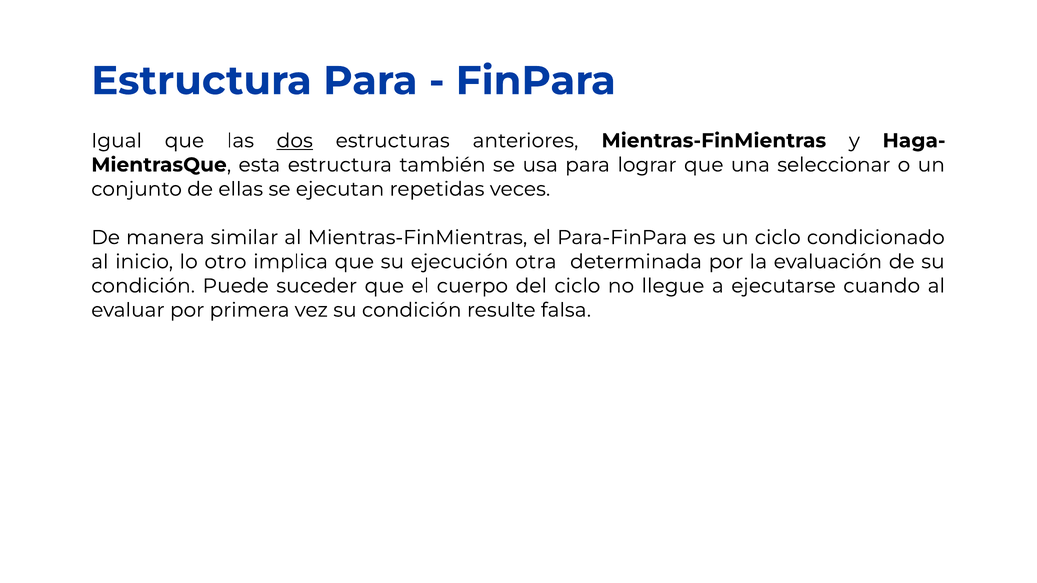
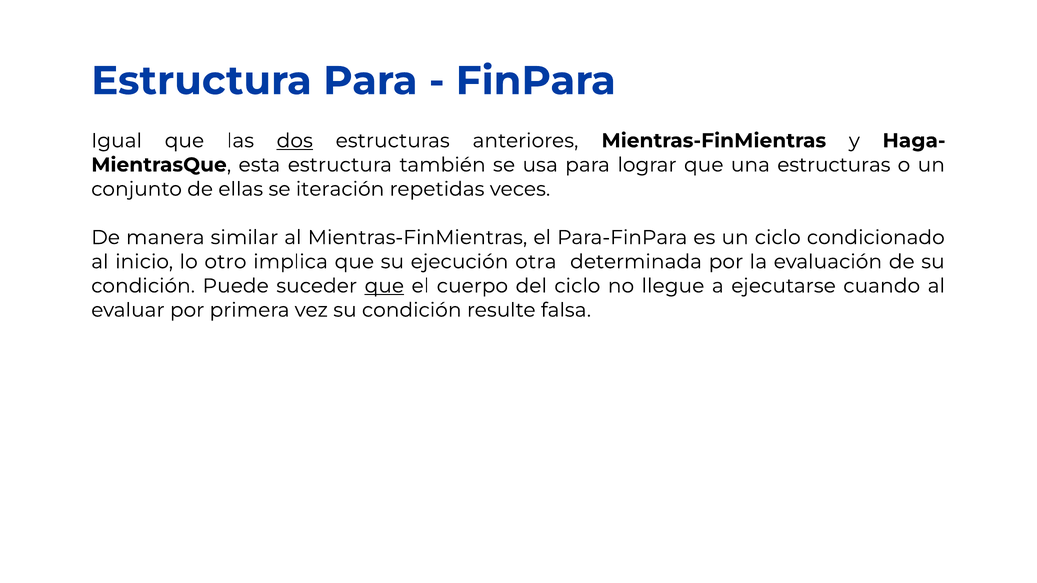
una seleccionar: seleccionar -> estructuras
ejecutan: ejecutan -> iteración
que at (384, 286) underline: none -> present
